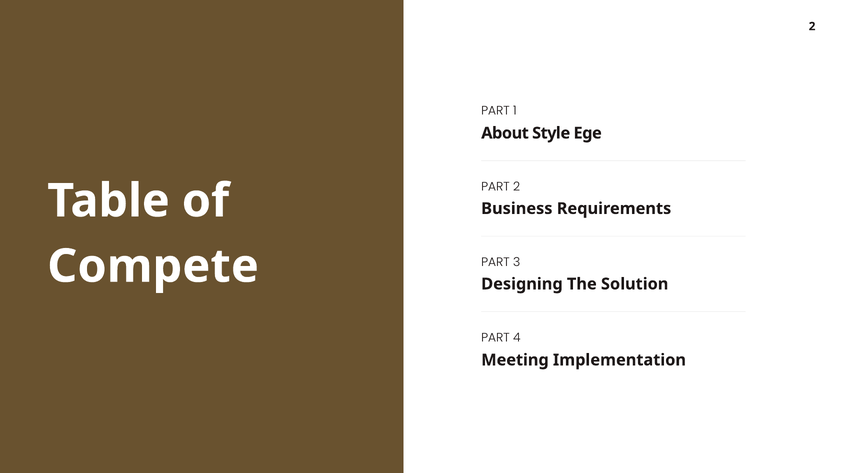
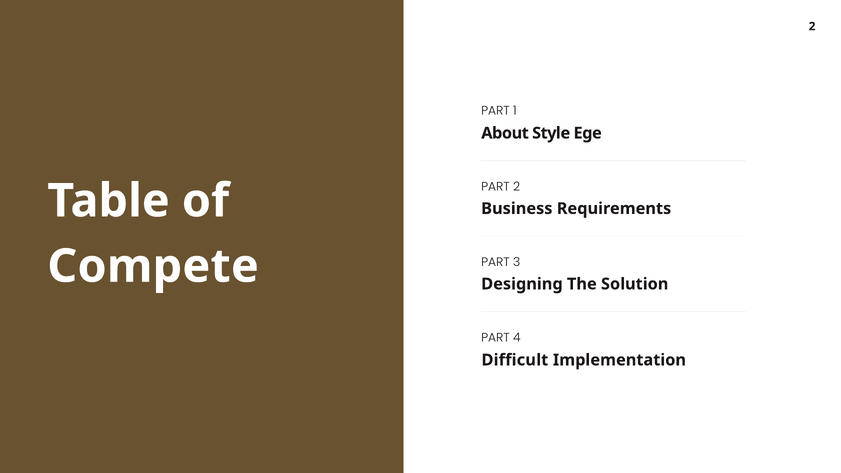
Meeting: Meeting -> Difficult
